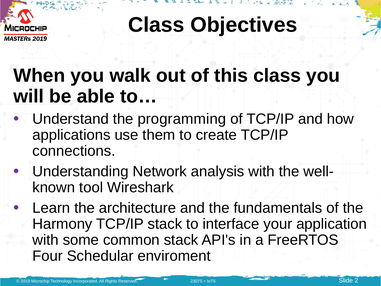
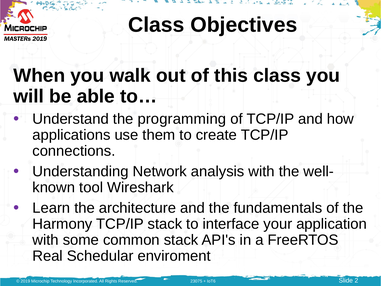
Four: Four -> Real
